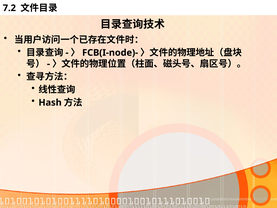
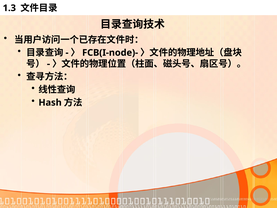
7.2: 7.2 -> 1.3
